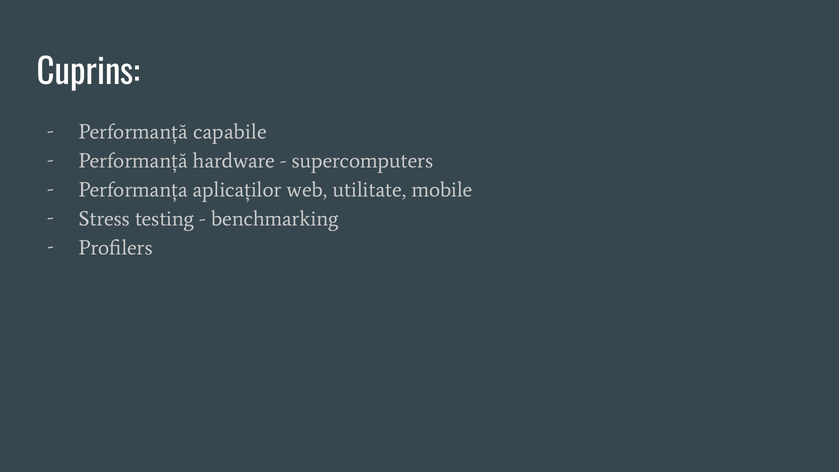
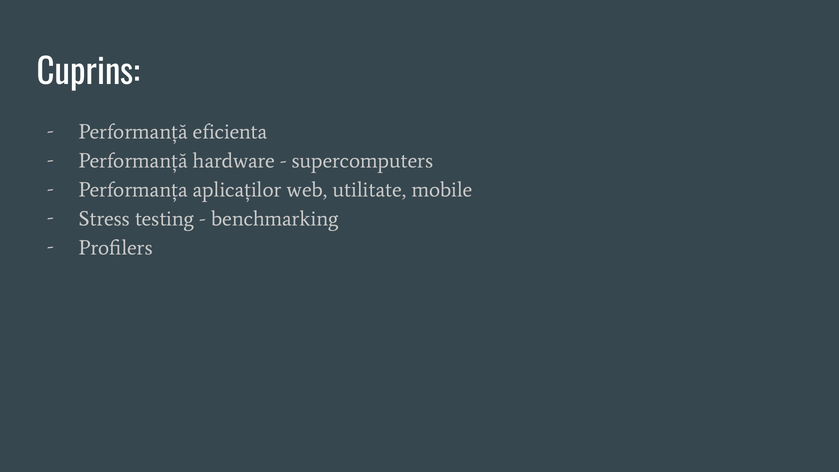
capabile: capabile -> eficienta
